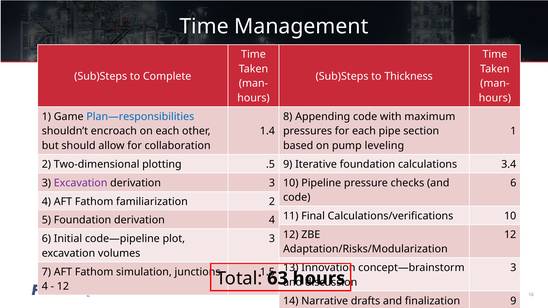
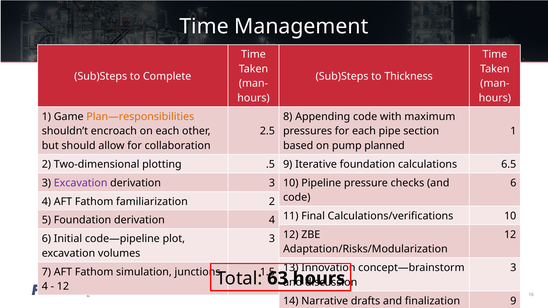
Plan—responsibilities colour: blue -> orange
1.4: 1.4 -> 2.5
leveling: leveling -> planned
3.4: 3.4 -> 6.5
